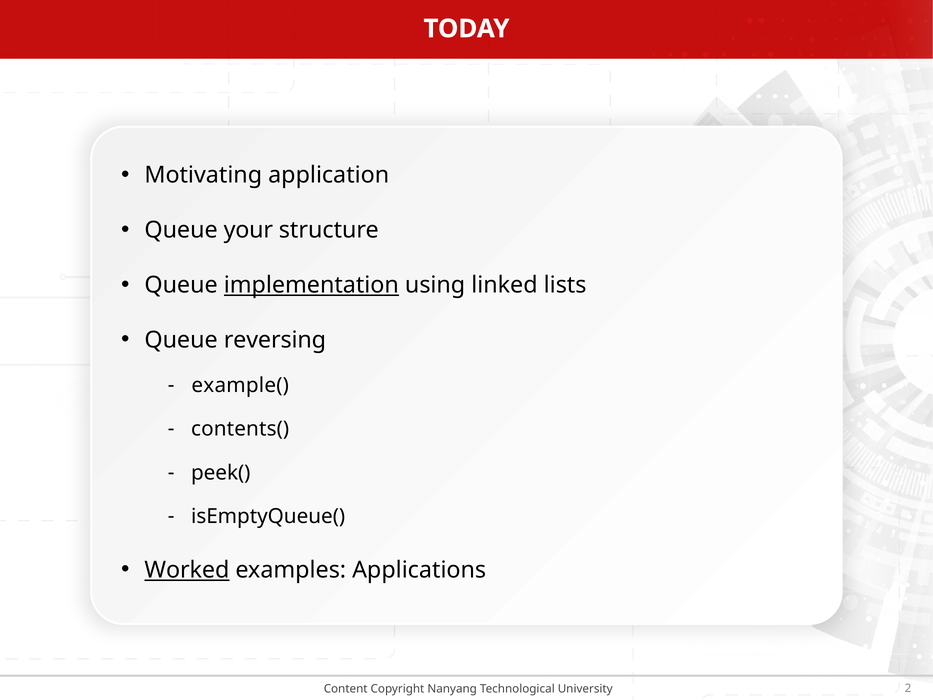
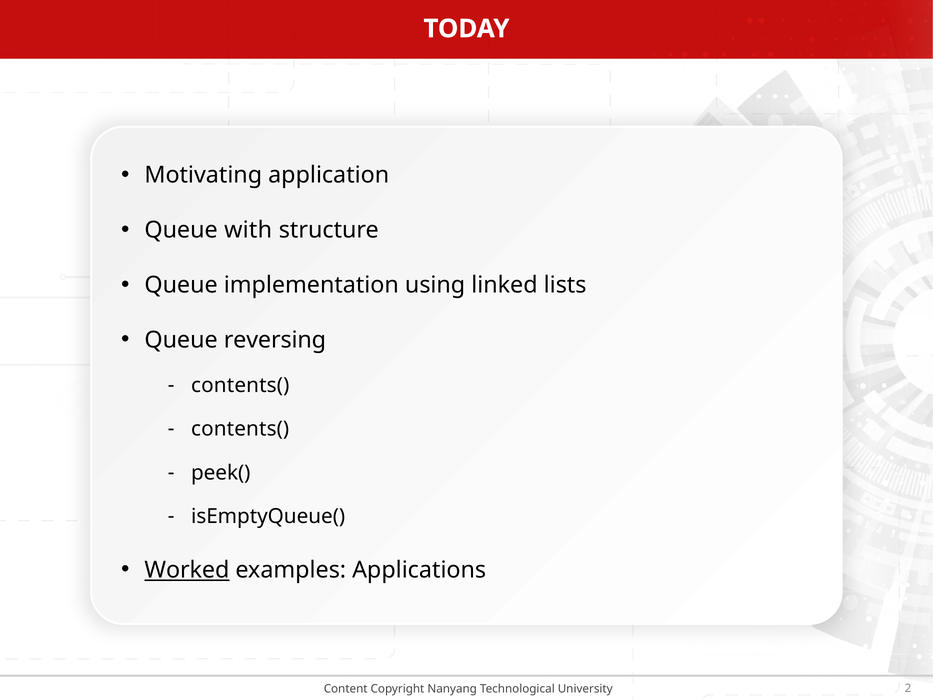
your: your -> with
implementation underline: present -> none
example( at (240, 385): example( -> contents(
